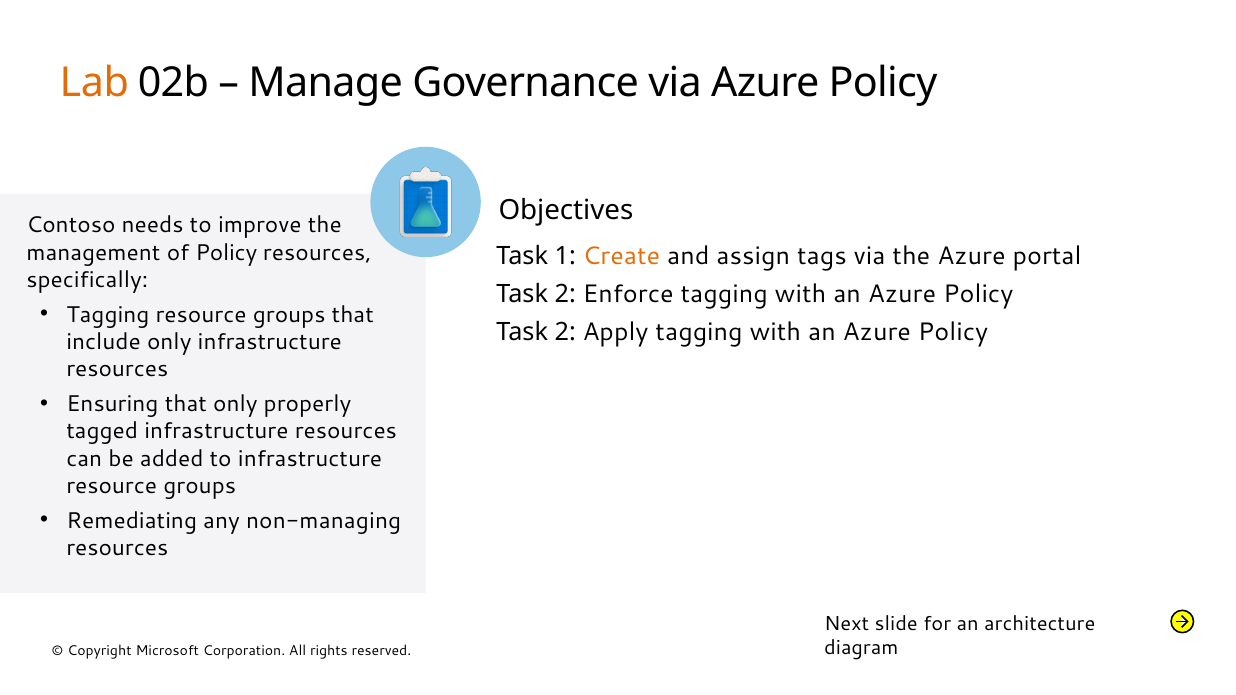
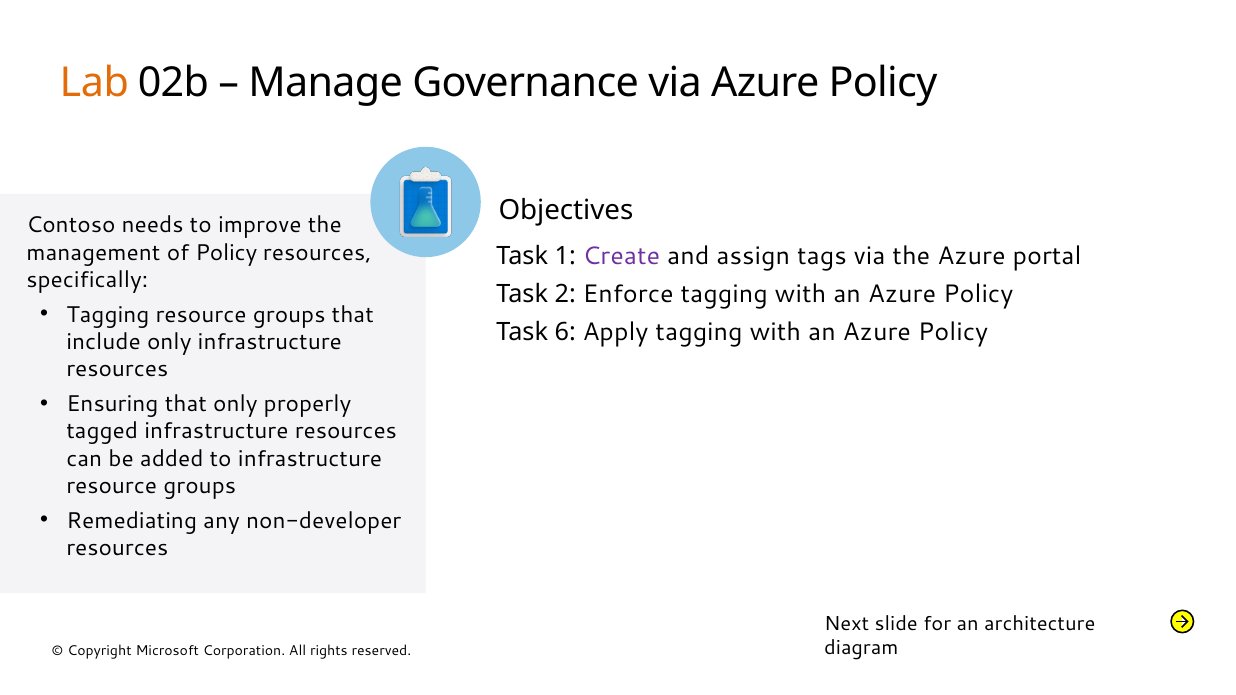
Create colour: orange -> purple
2 at (565, 332): 2 -> 6
non-managing: non-managing -> non-developer
